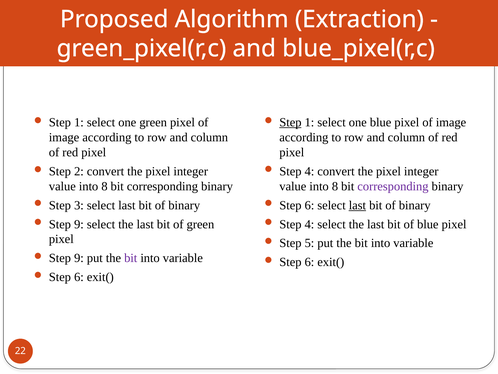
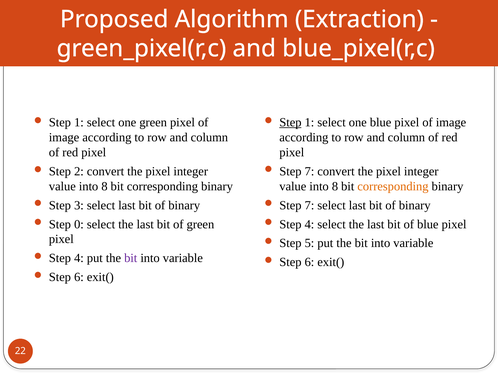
4 at (309, 171): 4 -> 7
corresponding at (393, 186) colour: purple -> orange
6 at (309, 205): 6 -> 7
last at (357, 205) underline: present -> none
9 at (79, 224): 9 -> 0
9 at (79, 258): 9 -> 4
